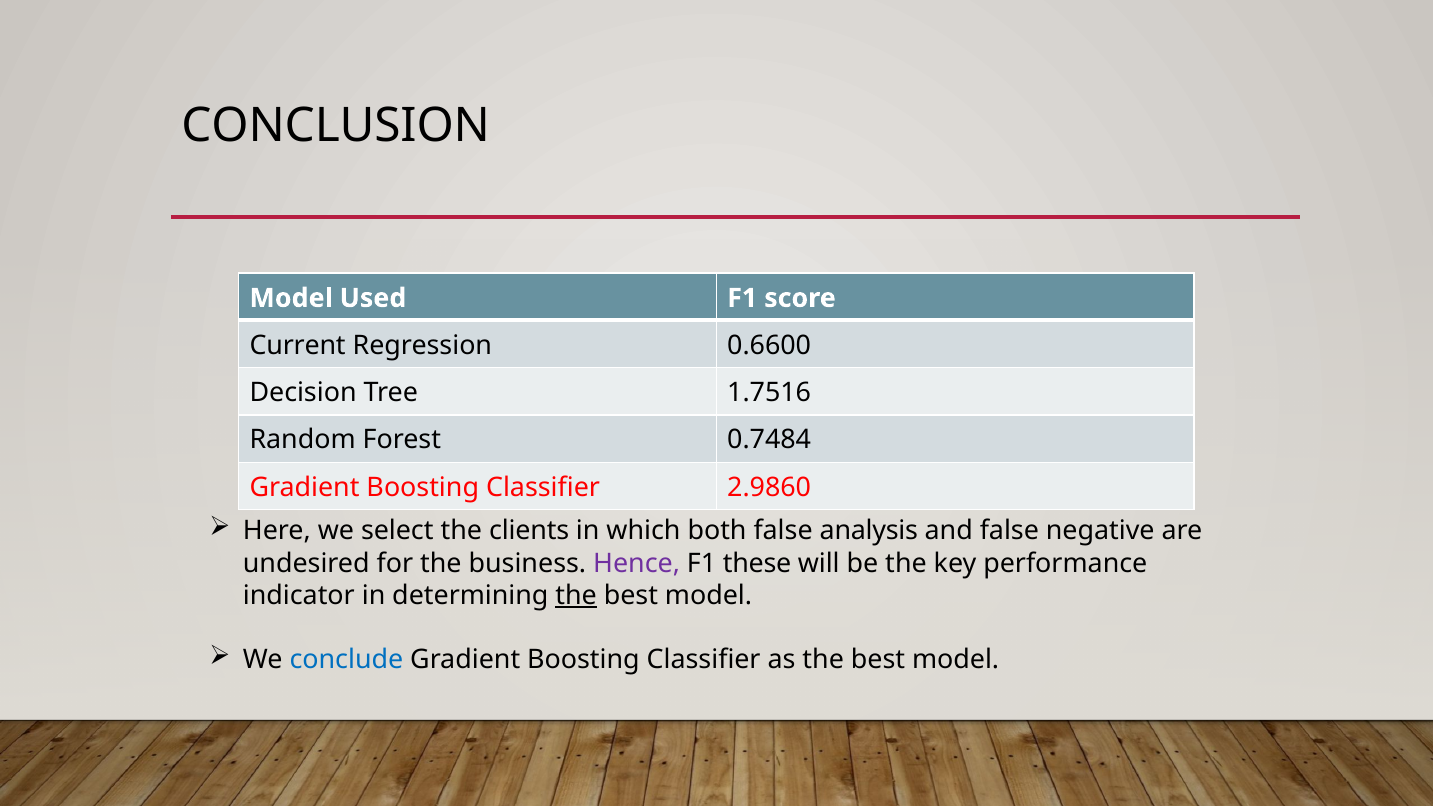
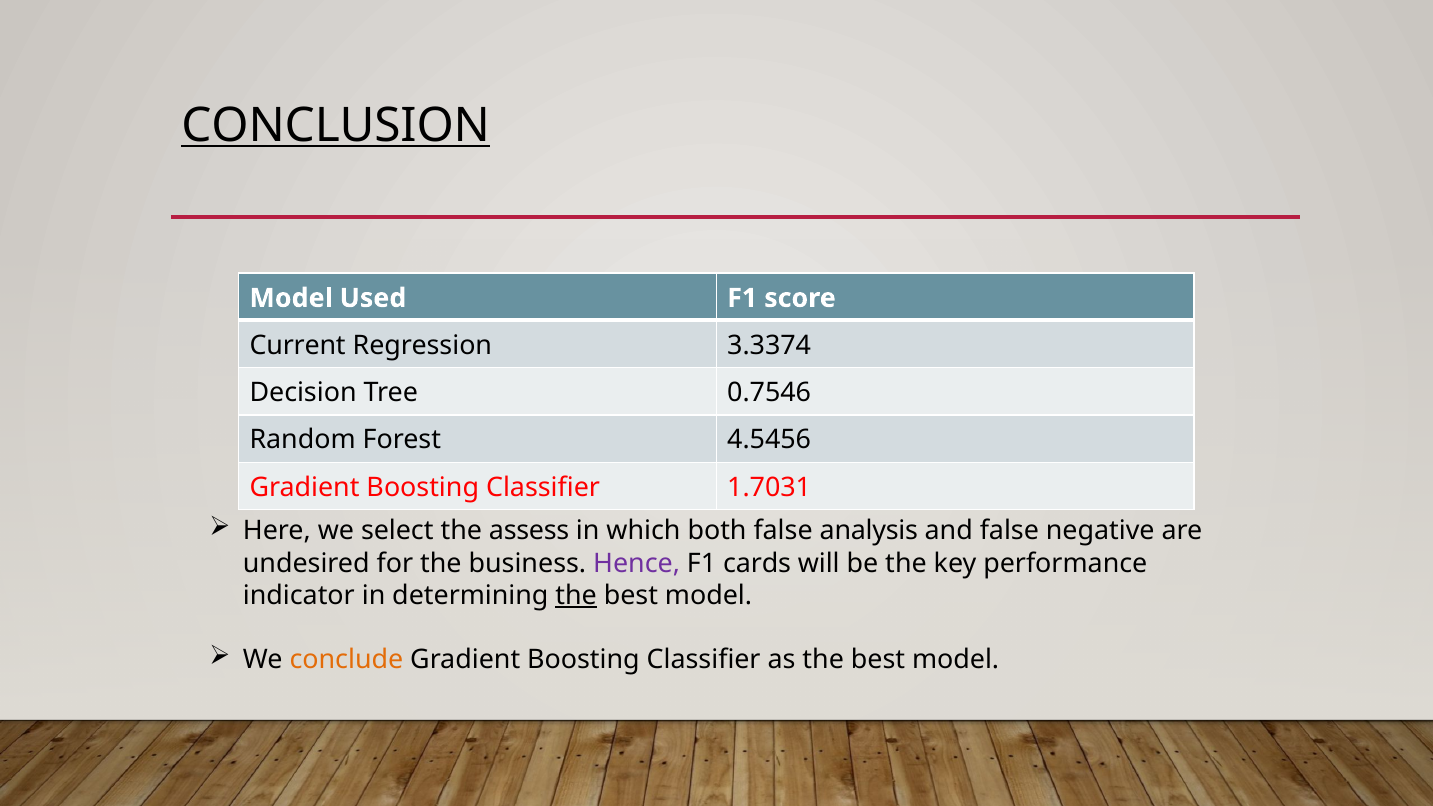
CONCLUSION underline: none -> present
0.6600: 0.6600 -> 3.3374
1.7516: 1.7516 -> 0.7546
0.7484: 0.7484 -> 4.5456
2.9860: 2.9860 -> 1.7031
clients: clients -> assess
these: these -> cards
conclude colour: blue -> orange
